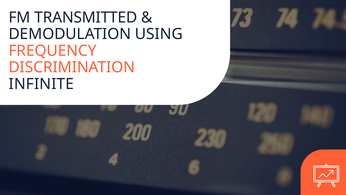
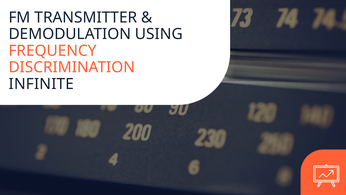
TRANSMITTED: TRANSMITTED -> TRANSMITTER
